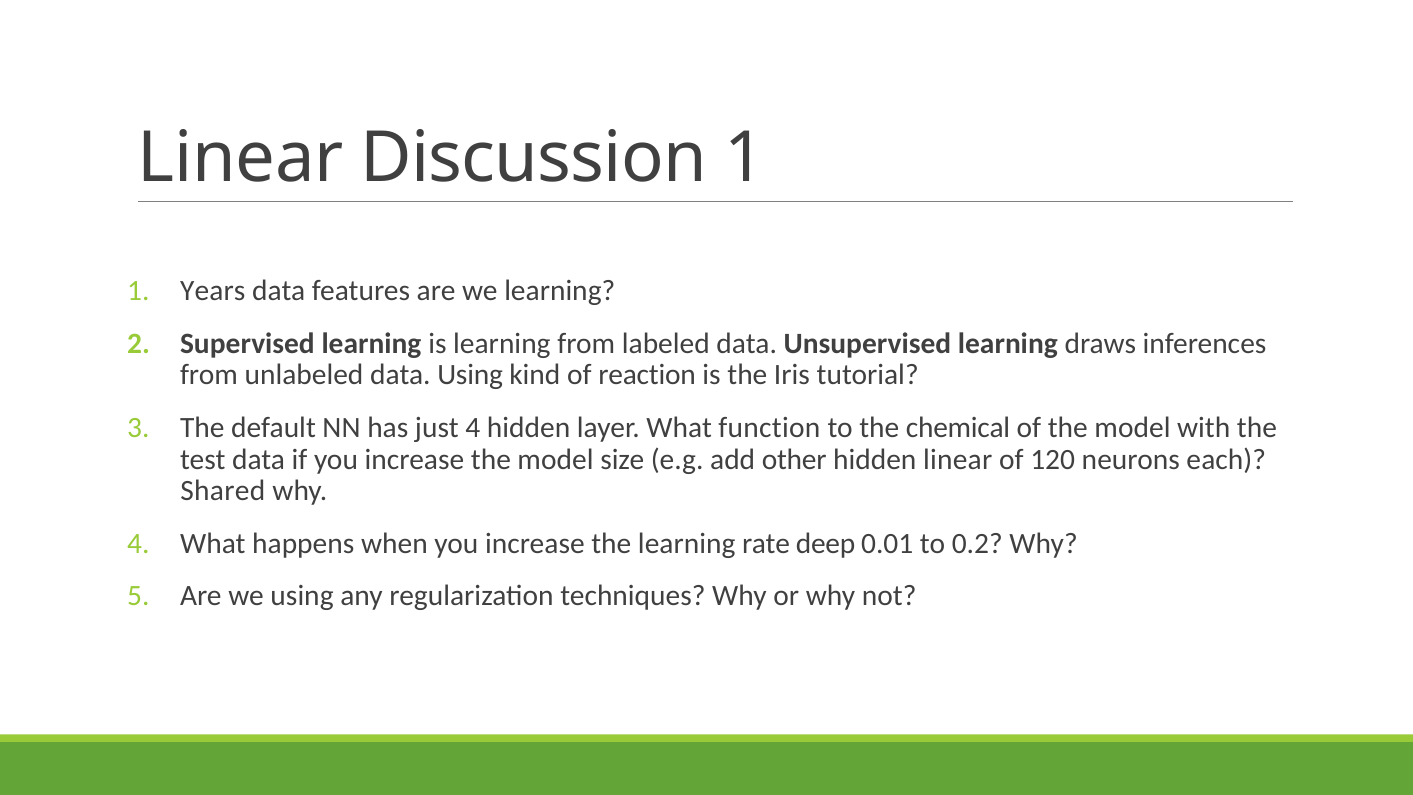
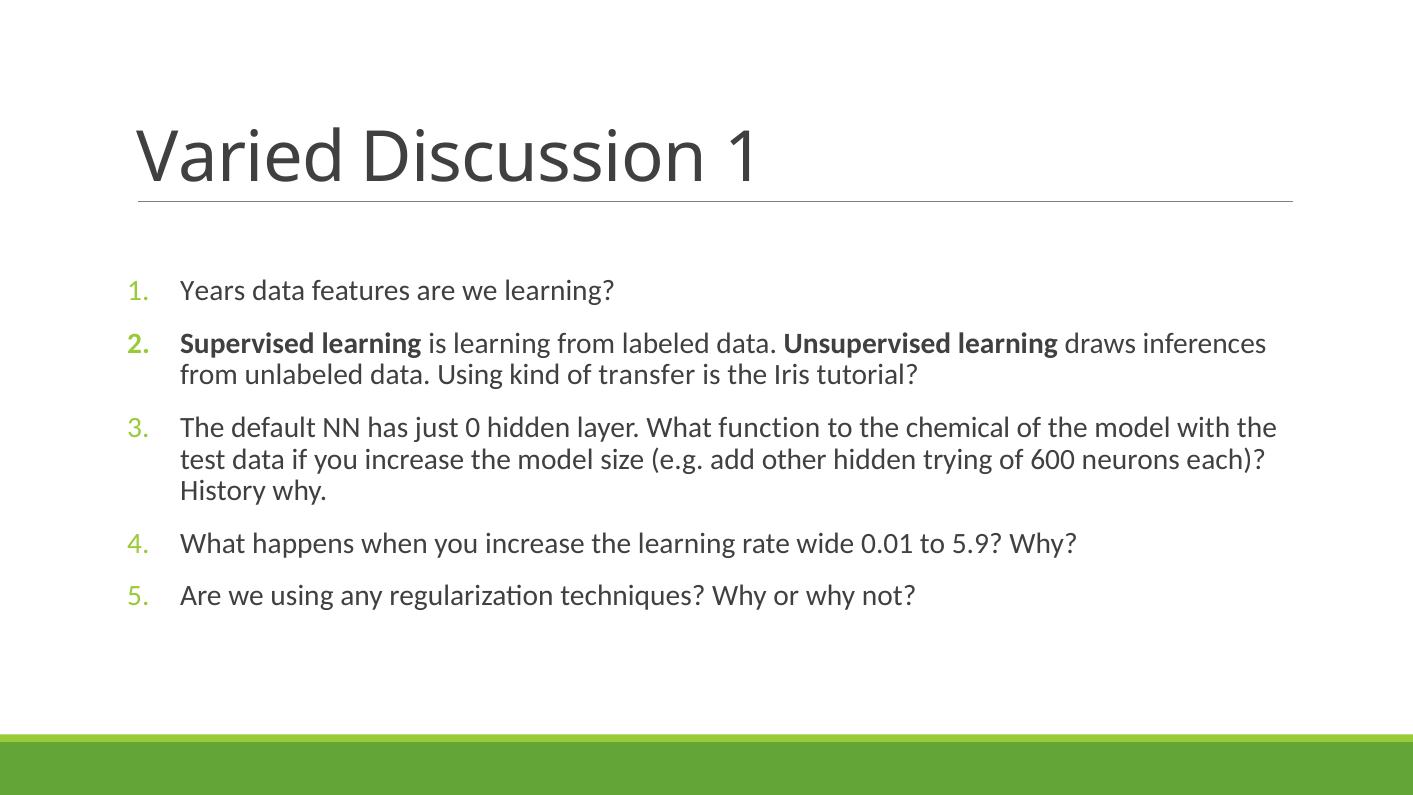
Linear at (241, 158): Linear -> Varied
reaction: reaction -> transfer
just 4: 4 -> 0
hidden linear: linear -> trying
120: 120 -> 600
Shared: Shared -> History
deep: deep -> wide
0.2: 0.2 -> 5.9
